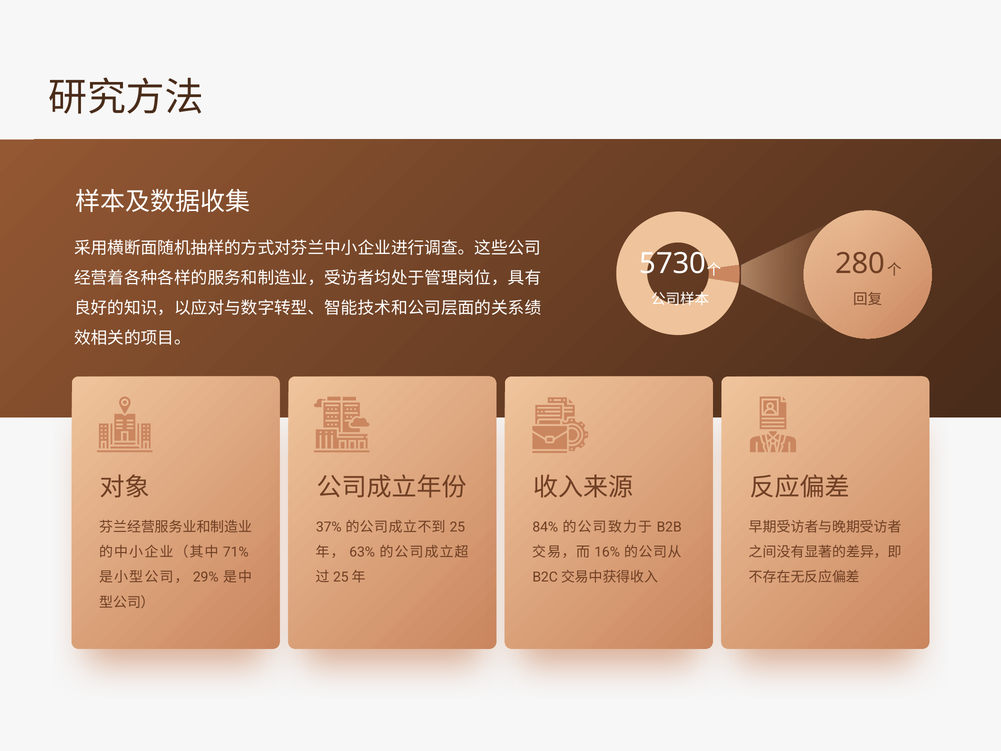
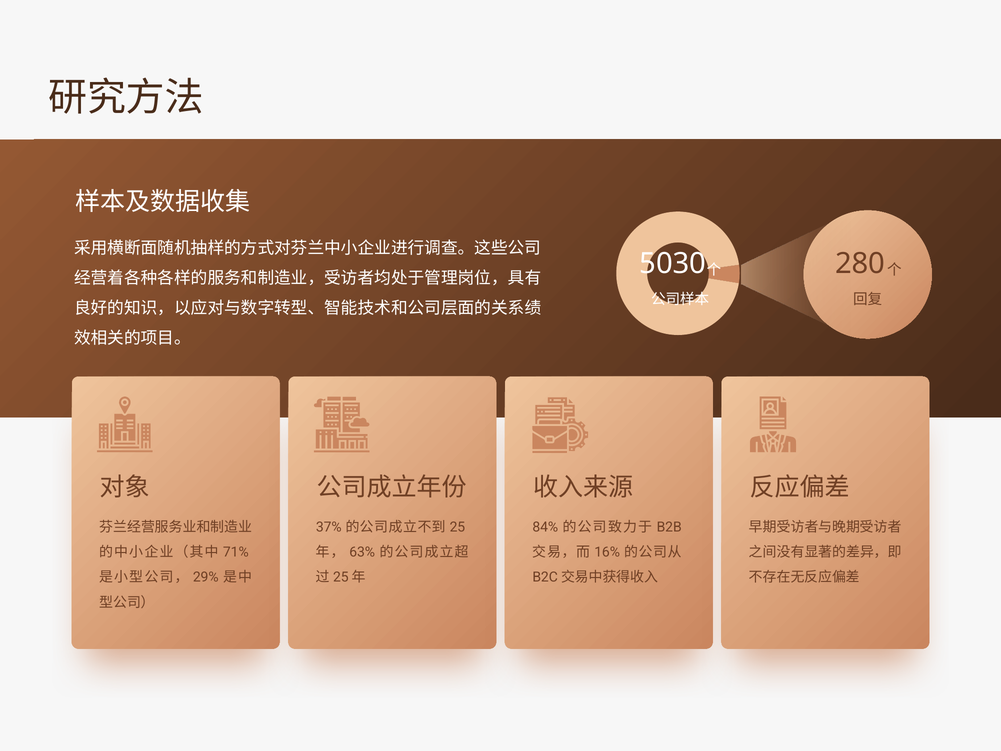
5730: 5730 -> 5030
